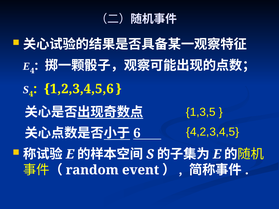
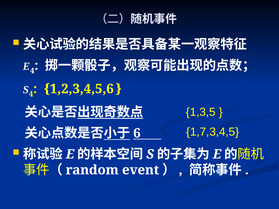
4,2,3,4,5: 4,2,3,4,5 -> 1,7,3,4,5
